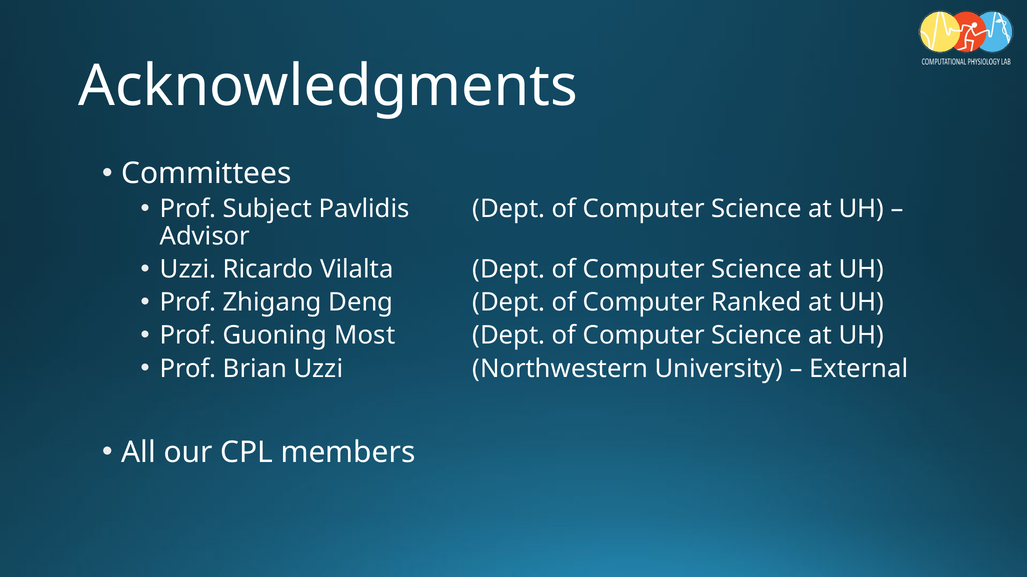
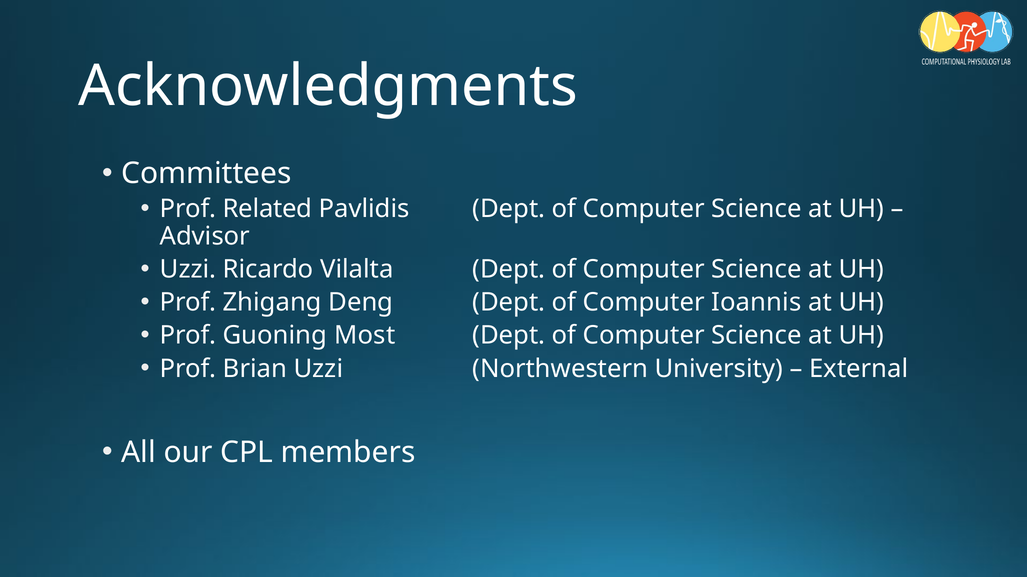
Subject: Subject -> Related
Ranked: Ranked -> Ioannis
